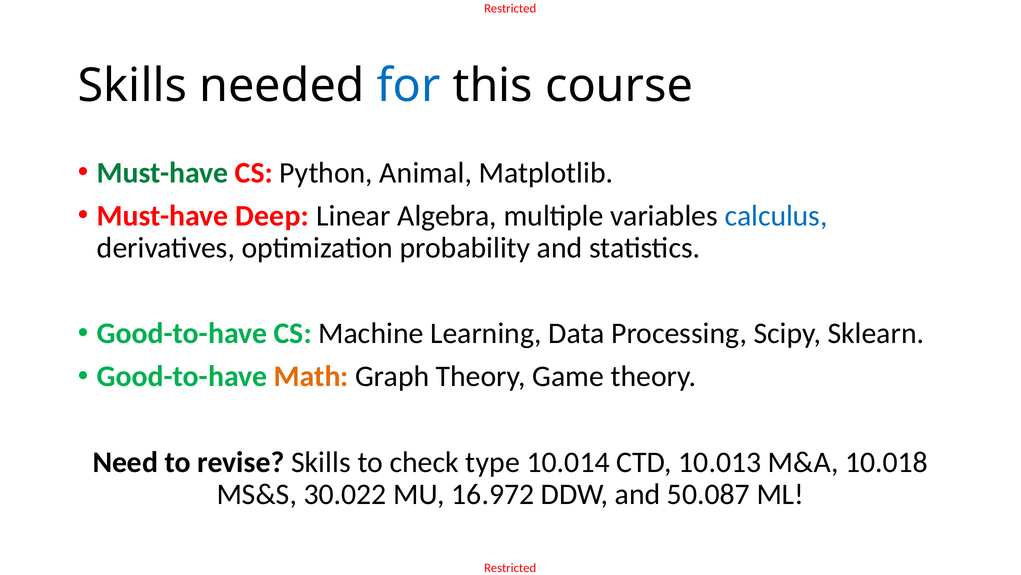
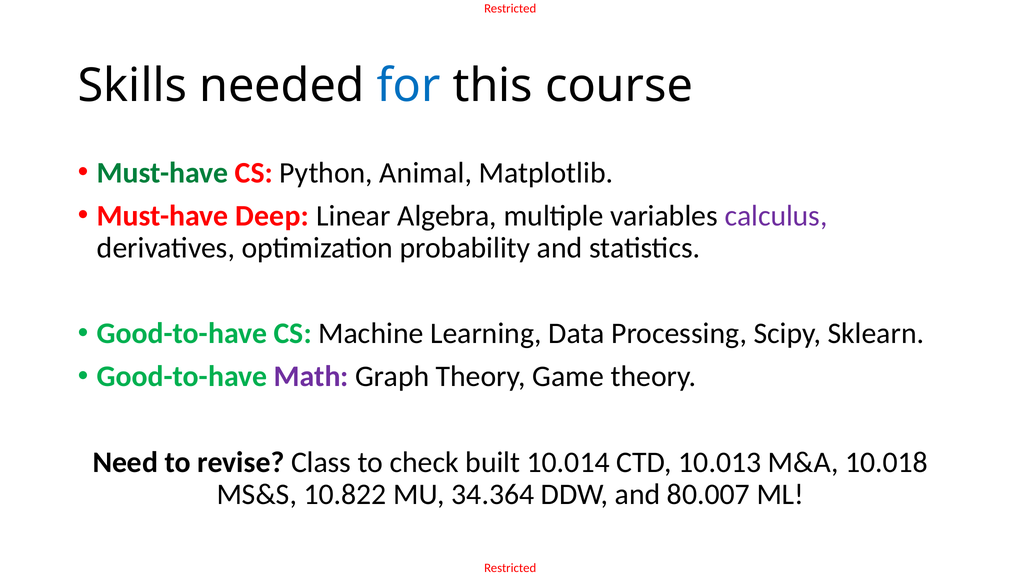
calculus colour: blue -> purple
Math colour: orange -> purple
revise Skills: Skills -> Class
type: type -> built
30.022: 30.022 -> 10.822
16.972: 16.972 -> 34.364
50.087: 50.087 -> 80.007
